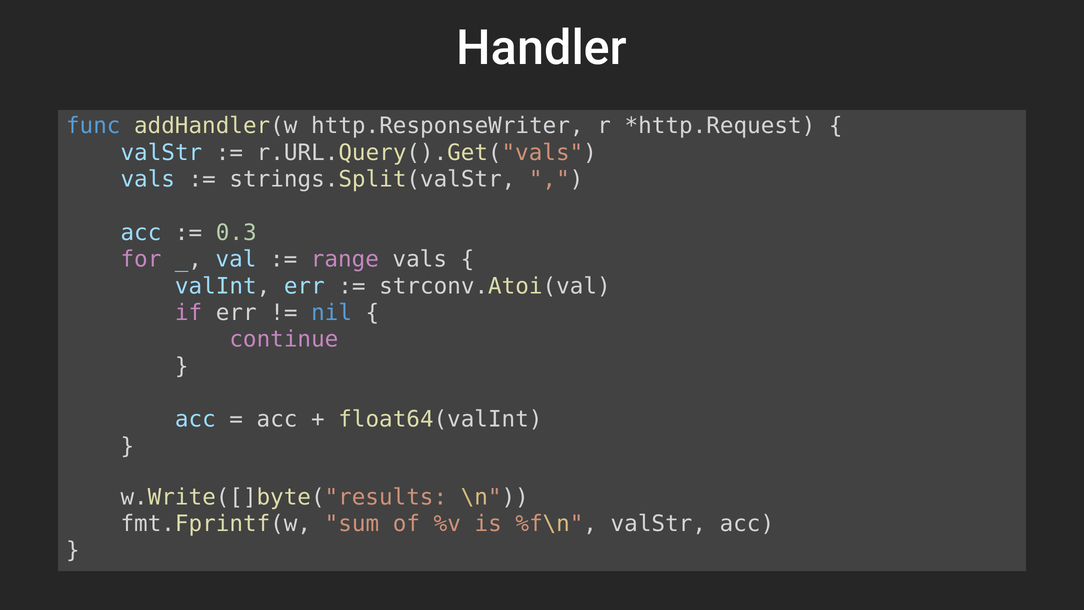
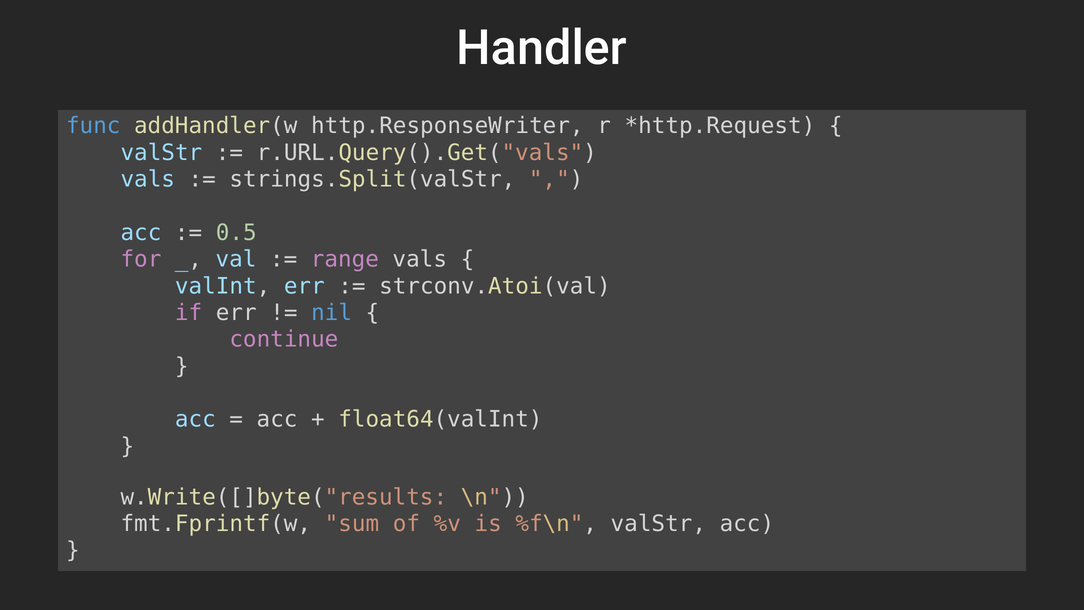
0.3: 0.3 -> 0.5
